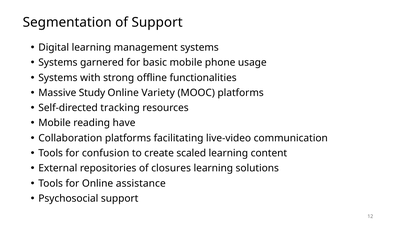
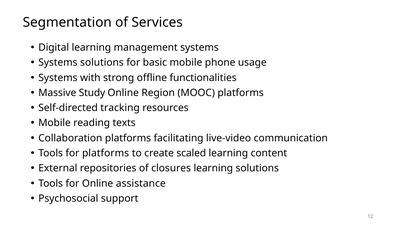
of Support: Support -> Services
Systems garnered: garnered -> solutions
Variety: Variety -> Region
have: have -> texts
for confusion: confusion -> platforms
